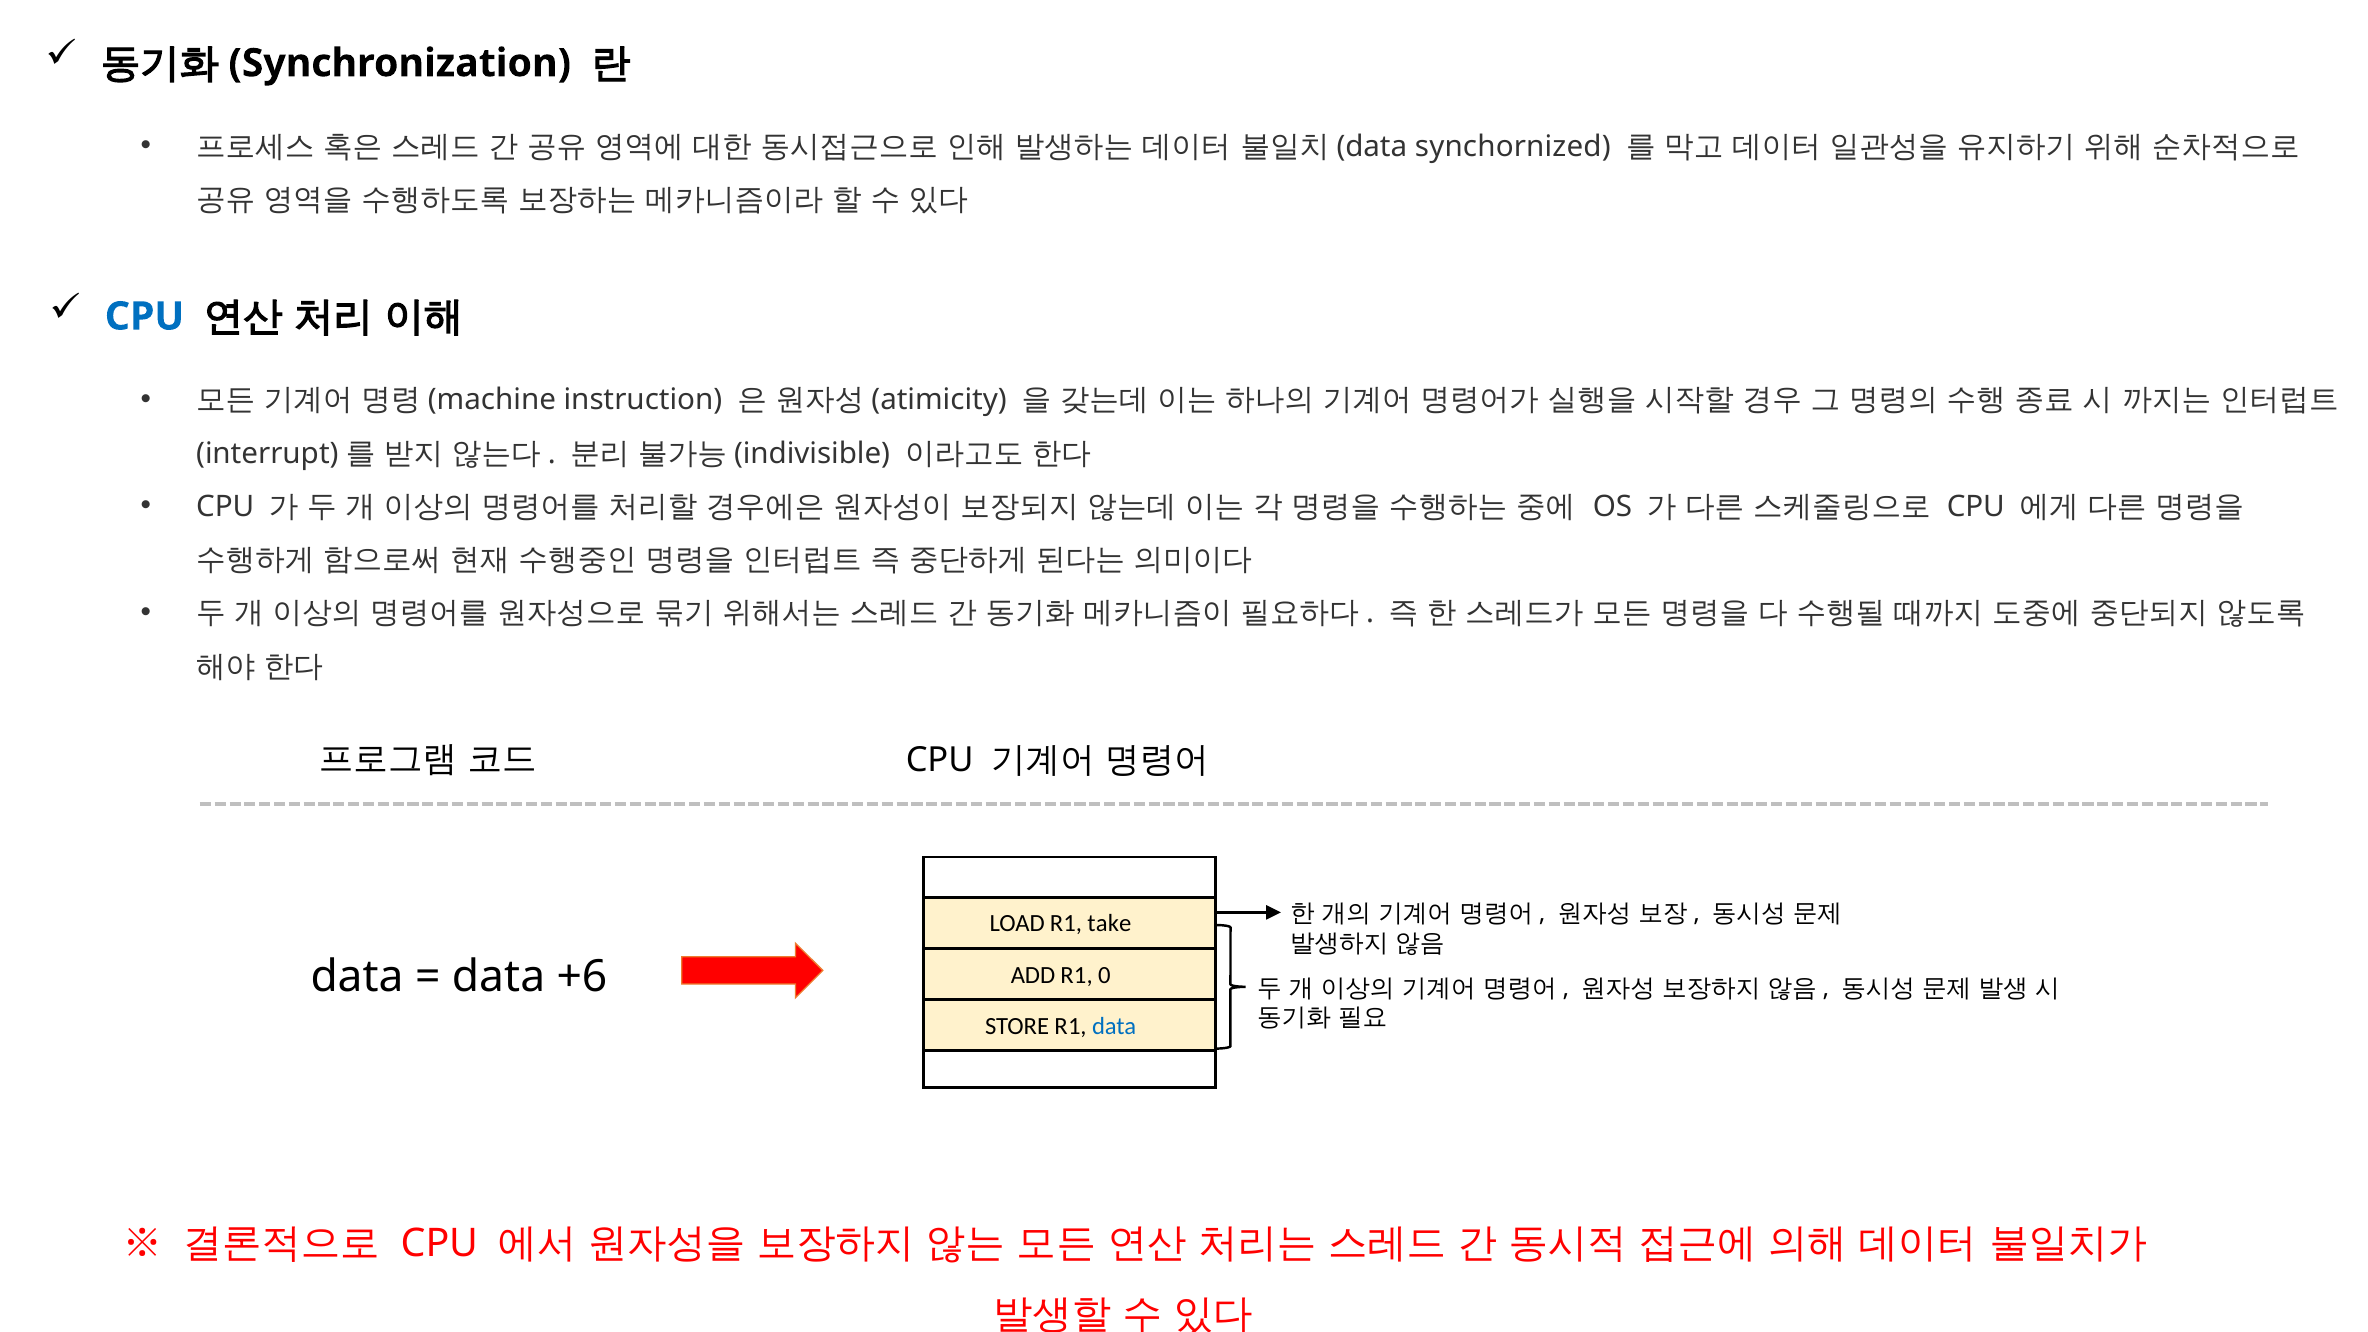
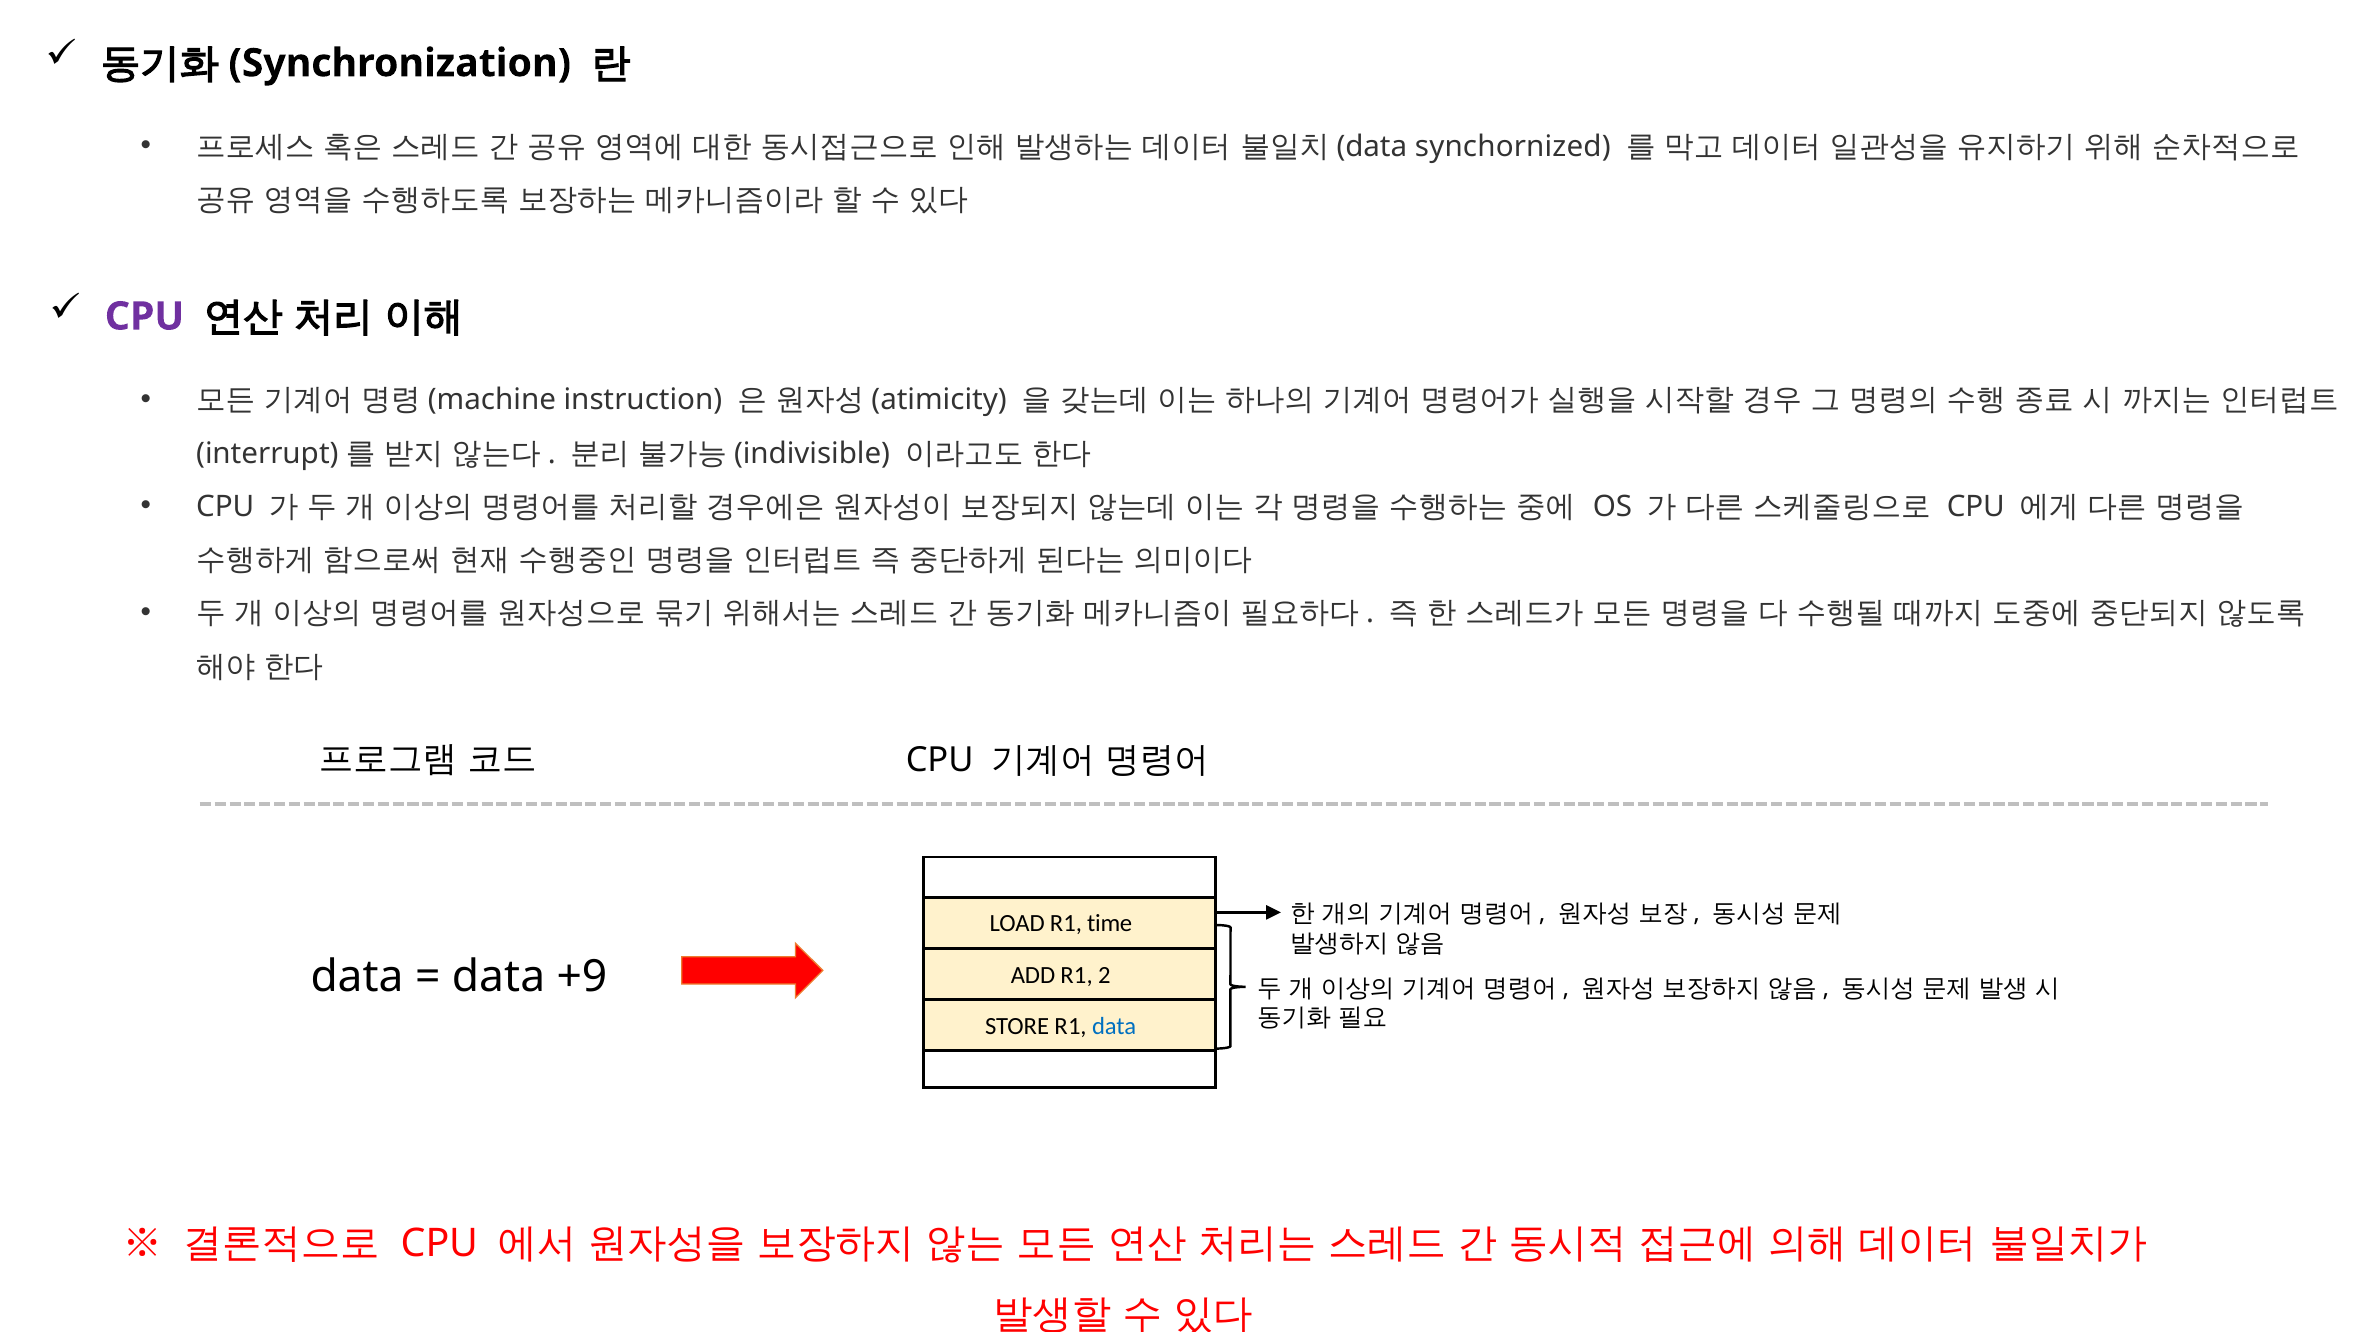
CPU at (144, 317) colour: blue -> purple
take: take -> time
+6: +6 -> +9
0: 0 -> 2
